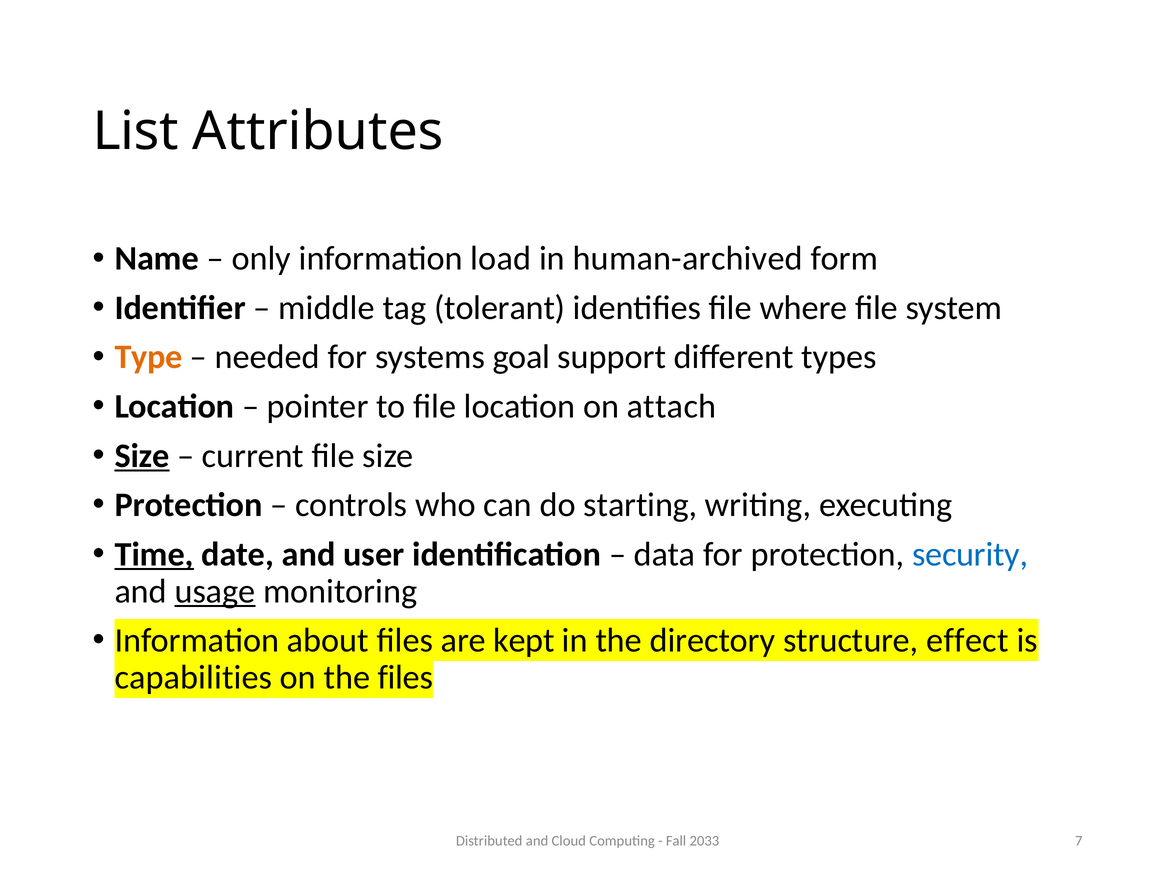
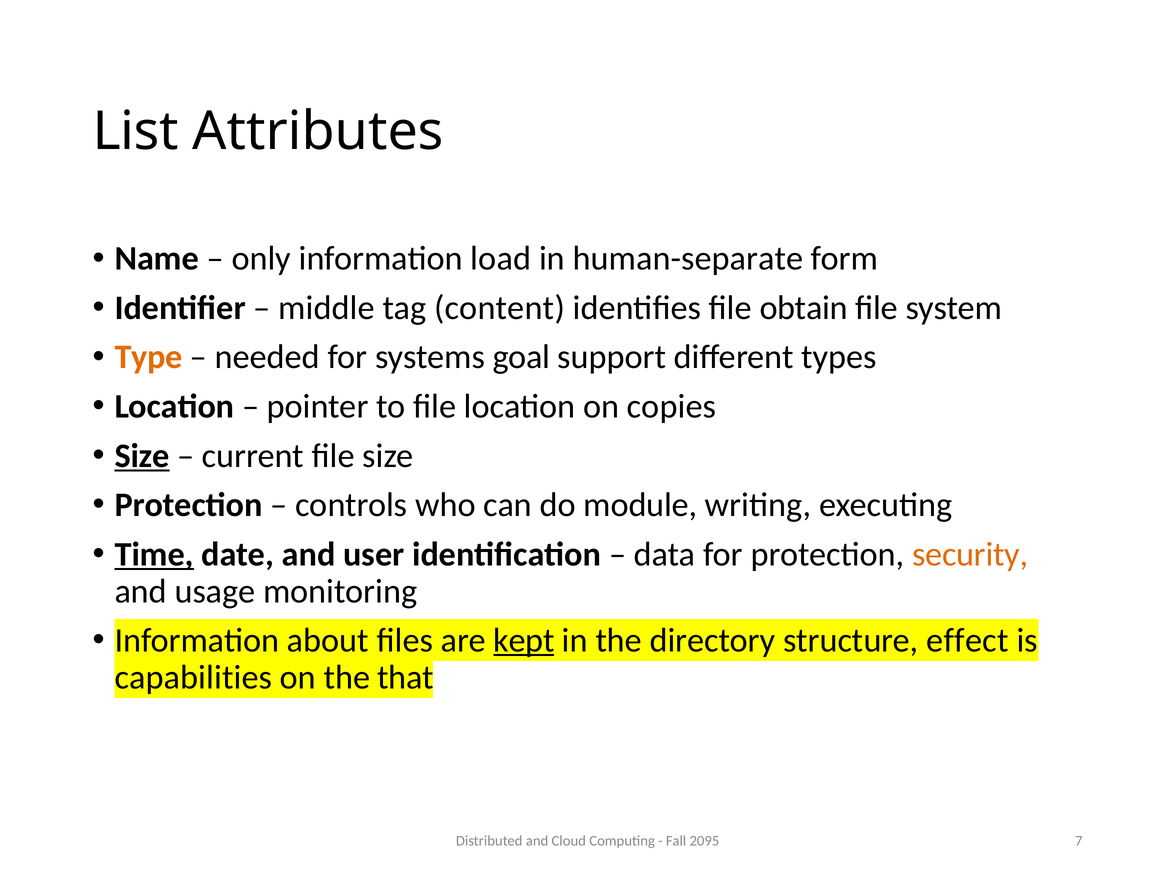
human-archived: human-archived -> human-separate
tolerant: tolerant -> content
where: where -> obtain
attach: attach -> copies
starting: starting -> module
security colour: blue -> orange
usage underline: present -> none
kept underline: none -> present
the files: files -> that
2033: 2033 -> 2095
